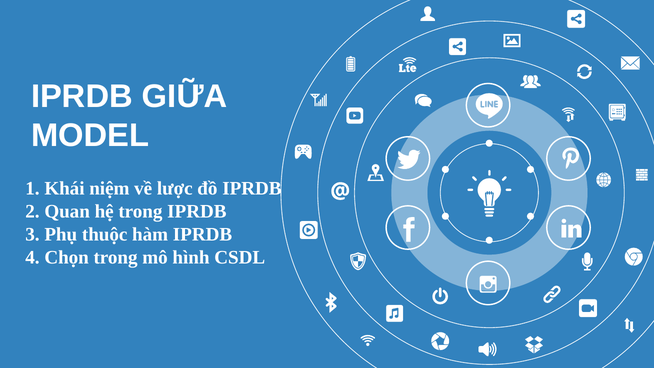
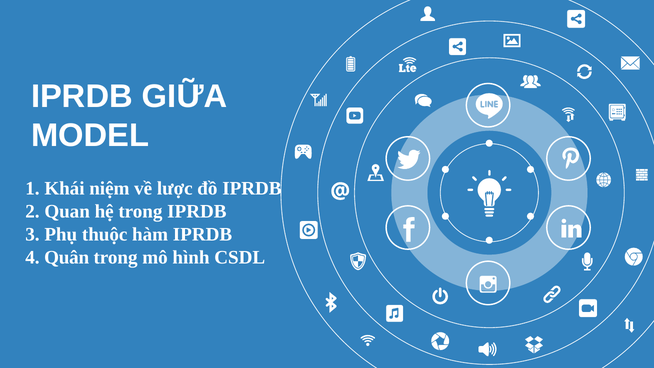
Chọn: Chọn -> Quân
